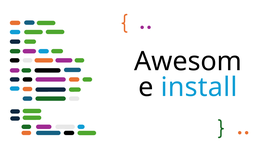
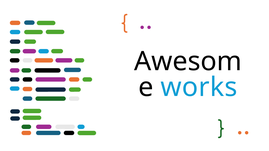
install: install -> works
